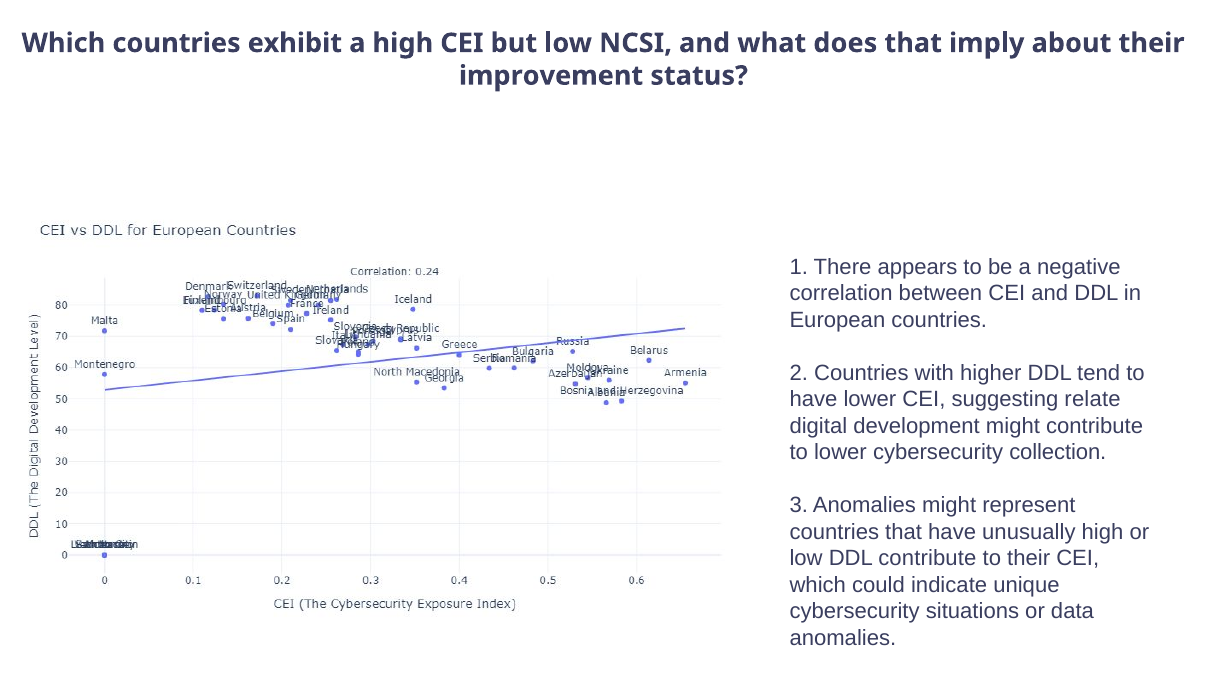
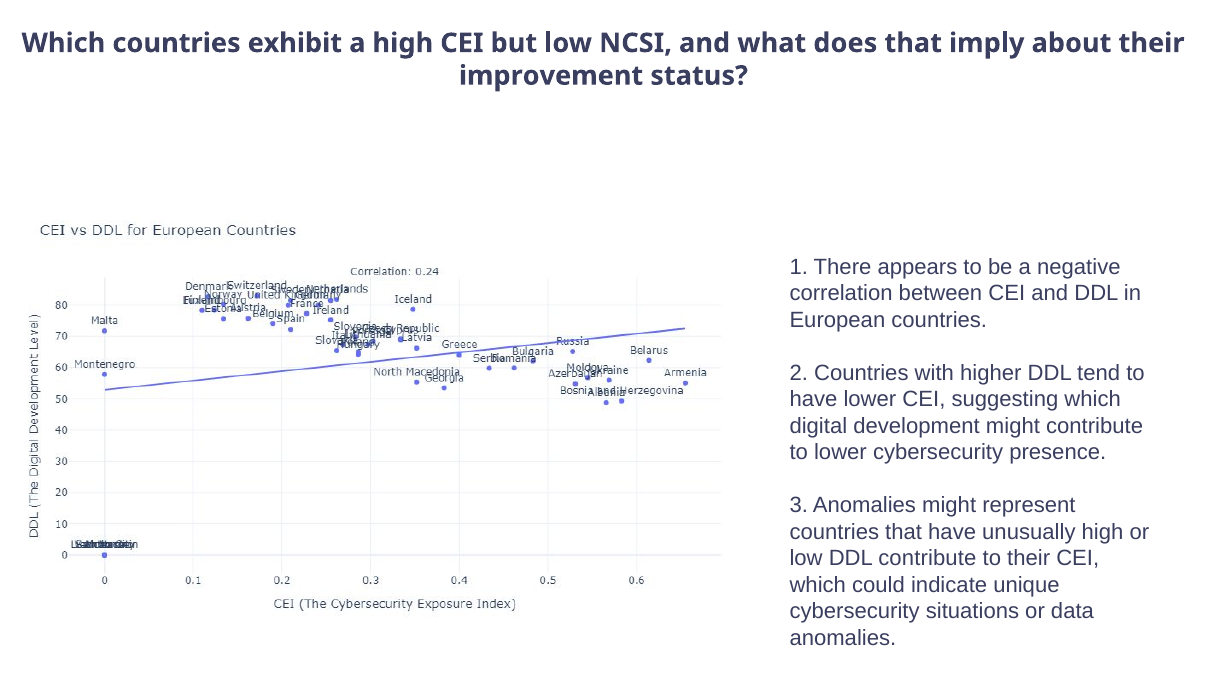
suggesting relate: relate -> which
collection: collection -> presence
